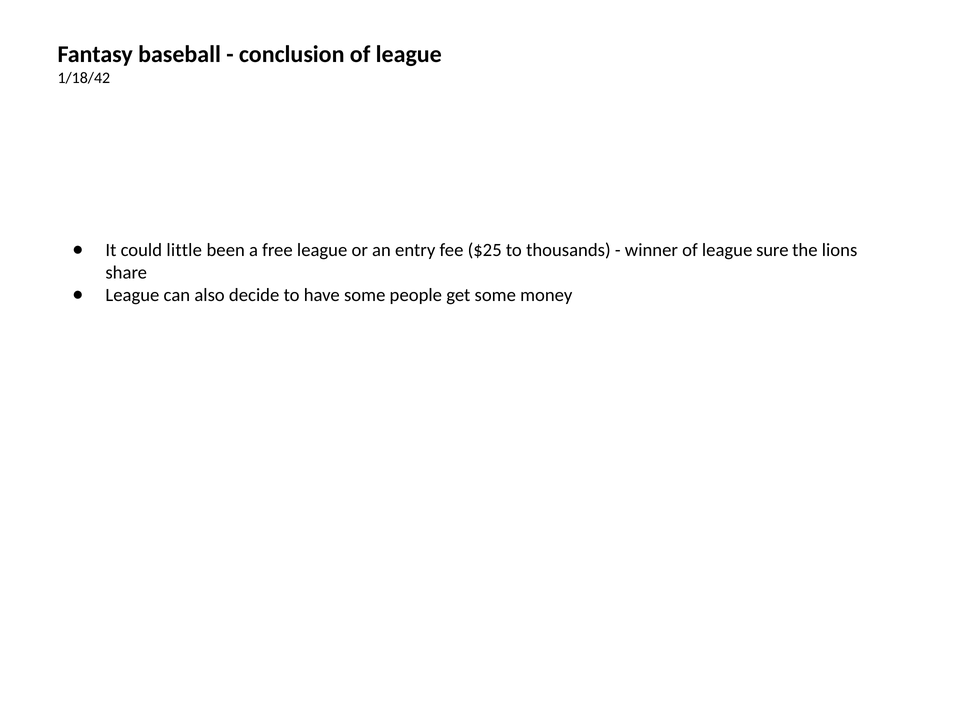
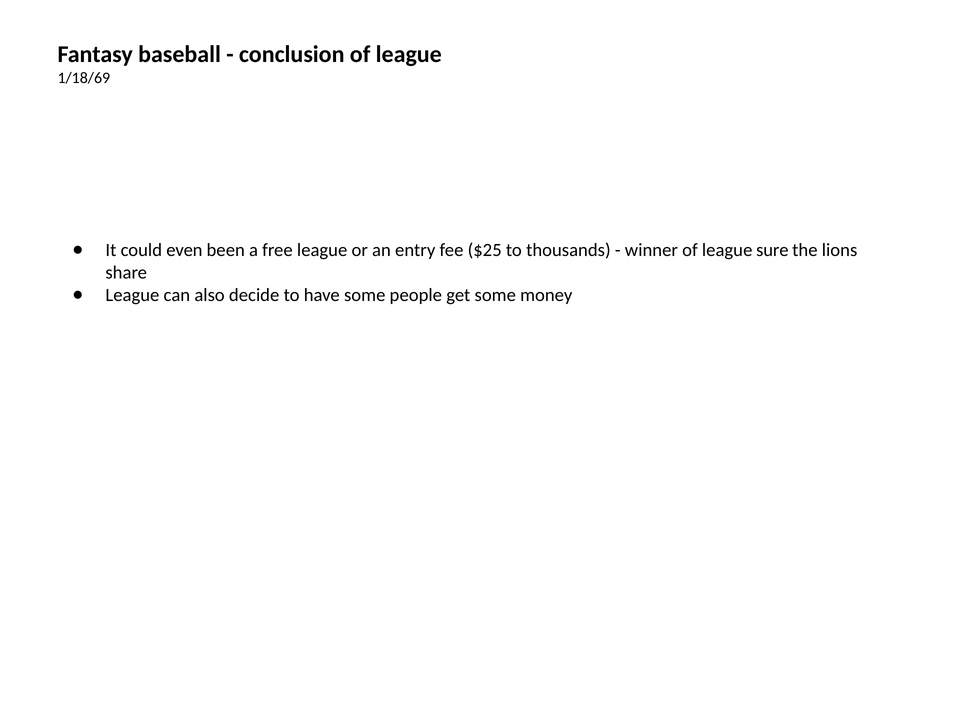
1/18/42: 1/18/42 -> 1/18/69
little: little -> even
